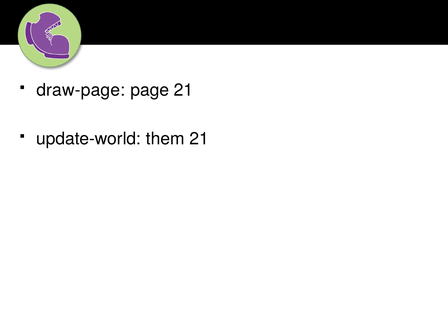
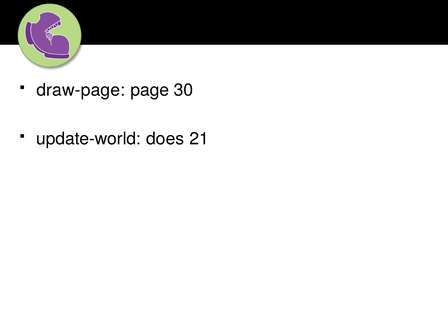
page 21: 21 -> 30
them: them -> does
